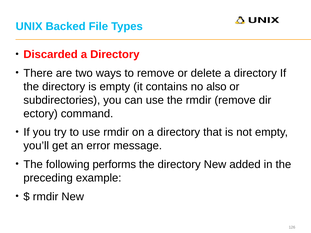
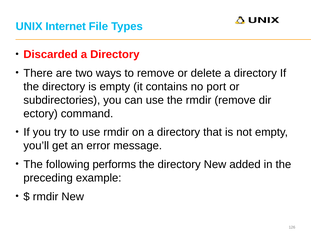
Backed: Backed -> Internet
also: also -> port
